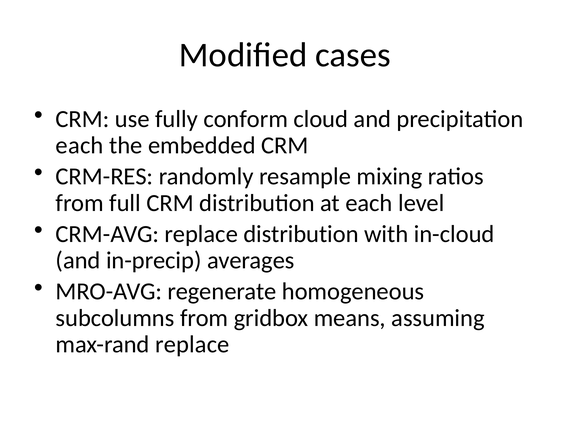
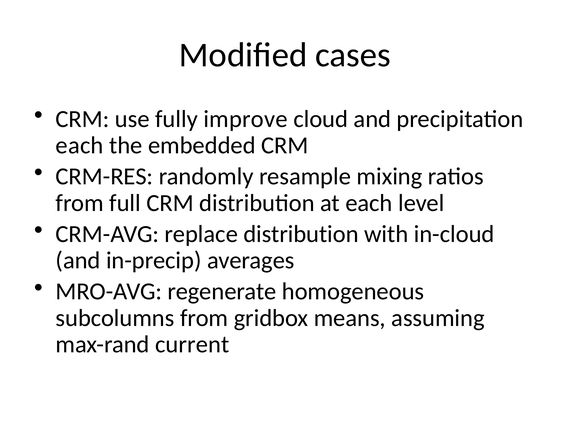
conform: conform -> improve
max-rand replace: replace -> current
